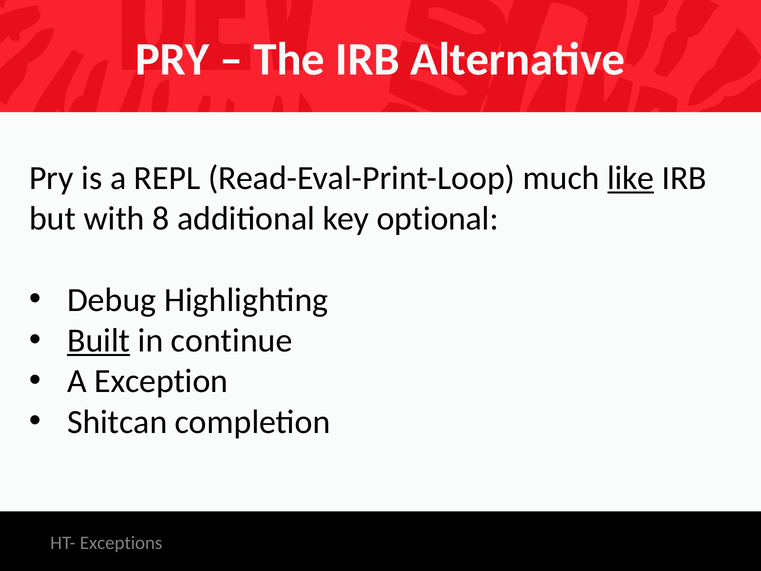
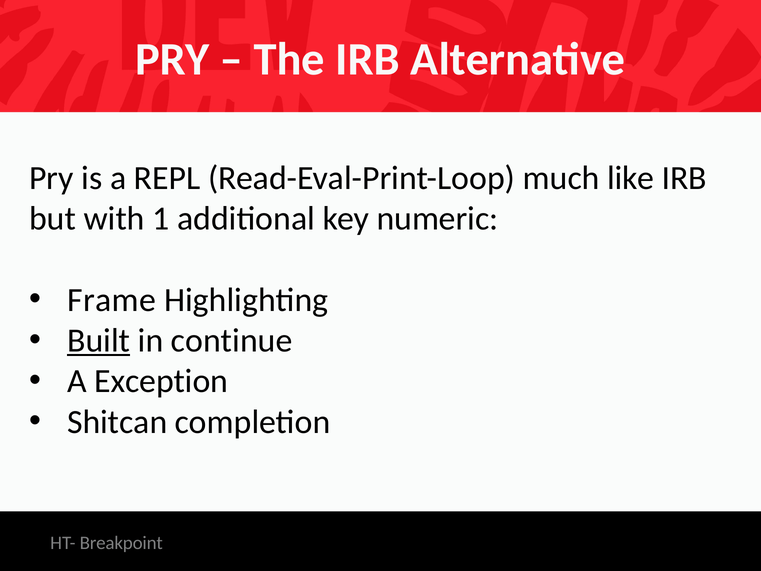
like underline: present -> none
8: 8 -> 1
optional: optional -> numeric
Debug: Debug -> Frame
Exceptions: Exceptions -> Breakpoint
